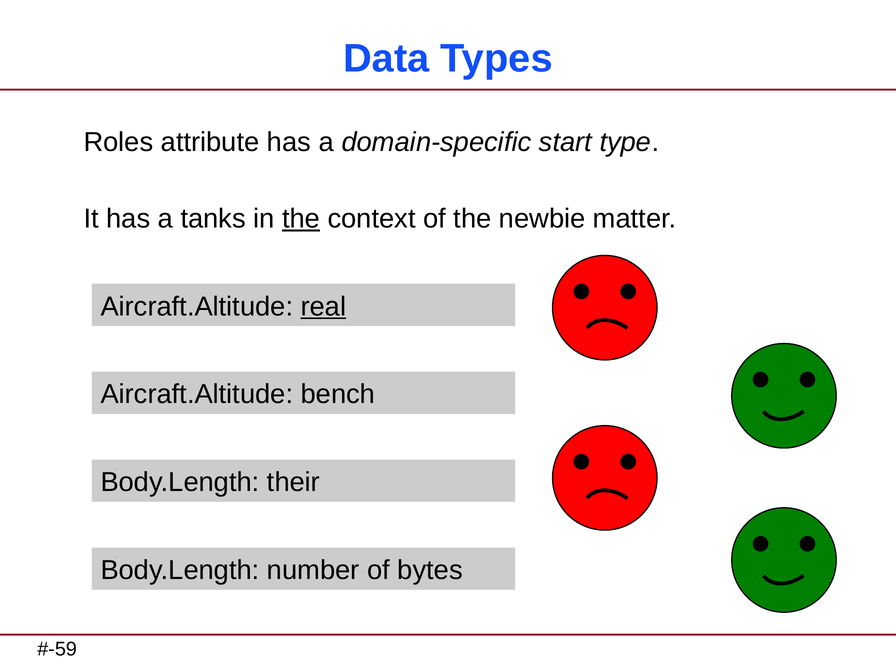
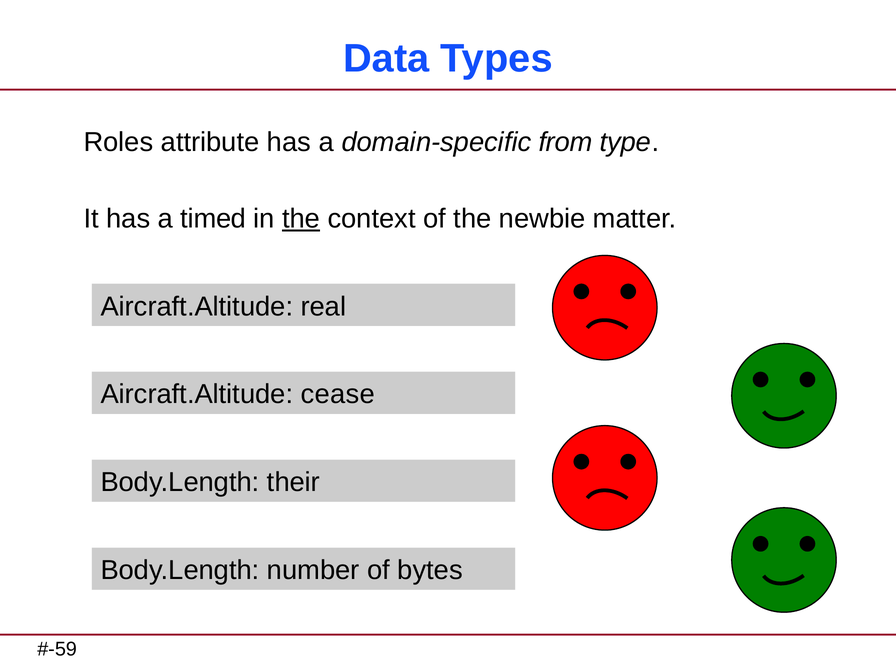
start: start -> from
tanks: tanks -> timed
real underline: present -> none
bench: bench -> cease
